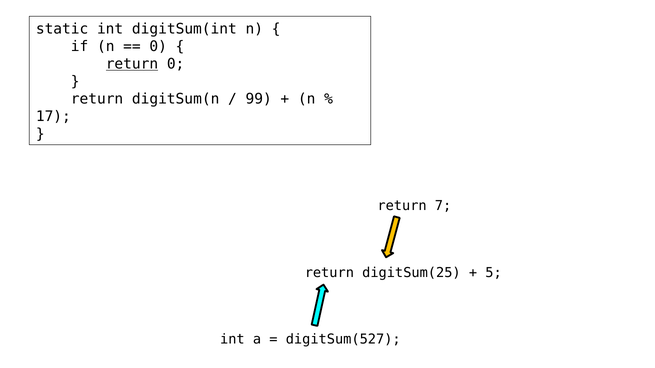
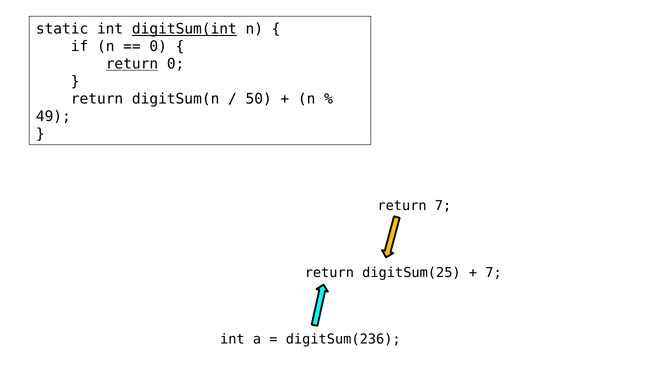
digitSum(int underline: none -> present
99: 99 -> 50
17: 17 -> 49
5 at (494, 273): 5 -> 7
digitSum(527: digitSum(527 -> digitSum(236
